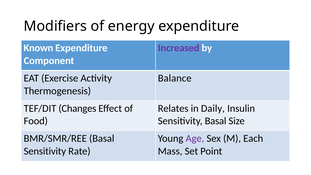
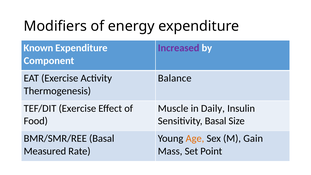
TEF/DIT Changes: Changes -> Exercise
Relates: Relates -> Muscle
Age colour: purple -> orange
Each: Each -> Gain
Sensitivity at (45, 151): Sensitivity -> Measured
